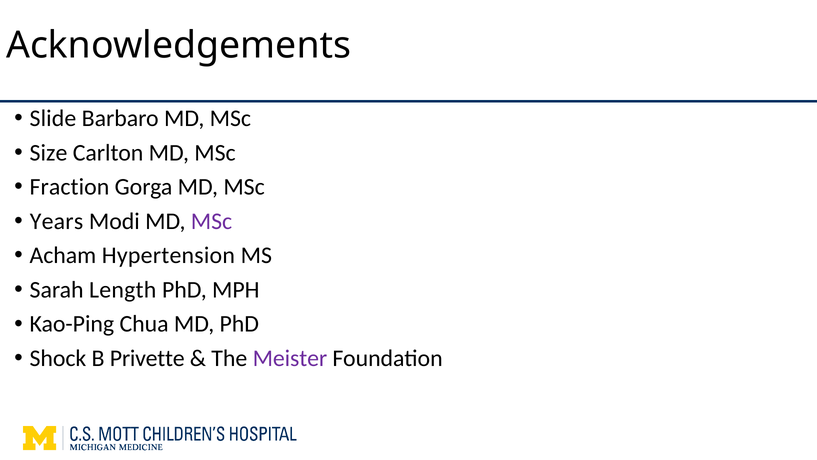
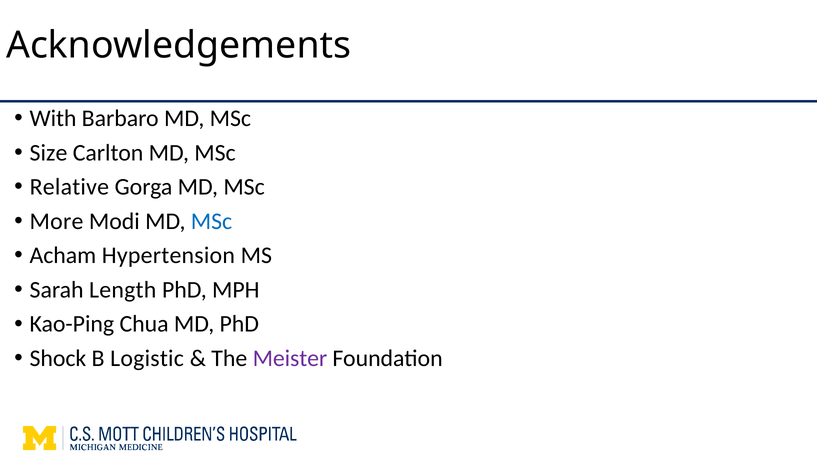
Slide: Slide -> With
Fraction: Fraction -> Relative
Years: Years -> More
MSc at (211, 221) colour: purple -> blue
Privette: Privette -> Logistic
